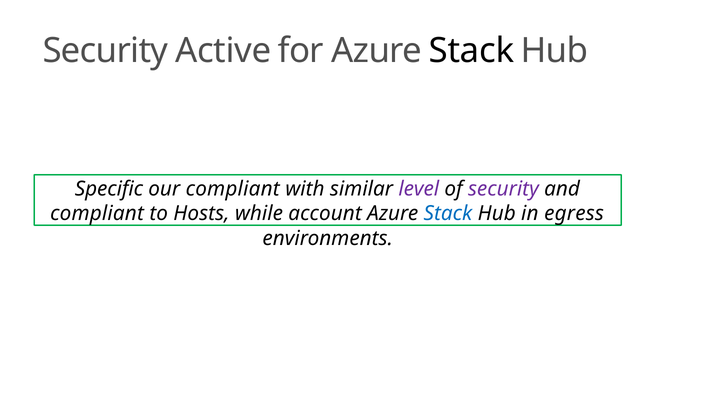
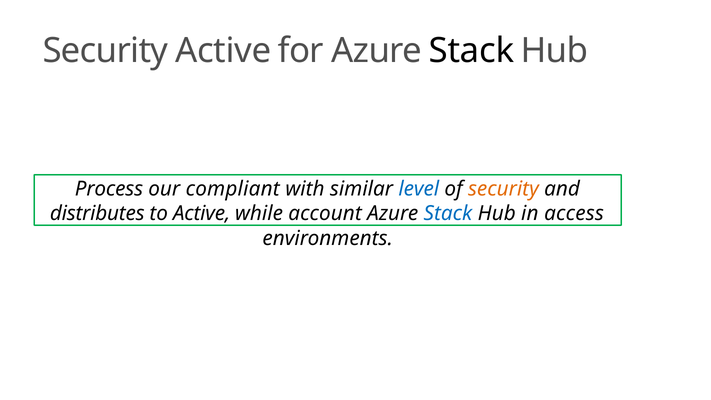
Specific: Specific -> Process
level colour: purple -> blue
security at (503, 189) colour: purple -> orange
compliant at (97, 214): compliant -> distributes
to Hosts: Hosts -> Active
egress: egress -> access
